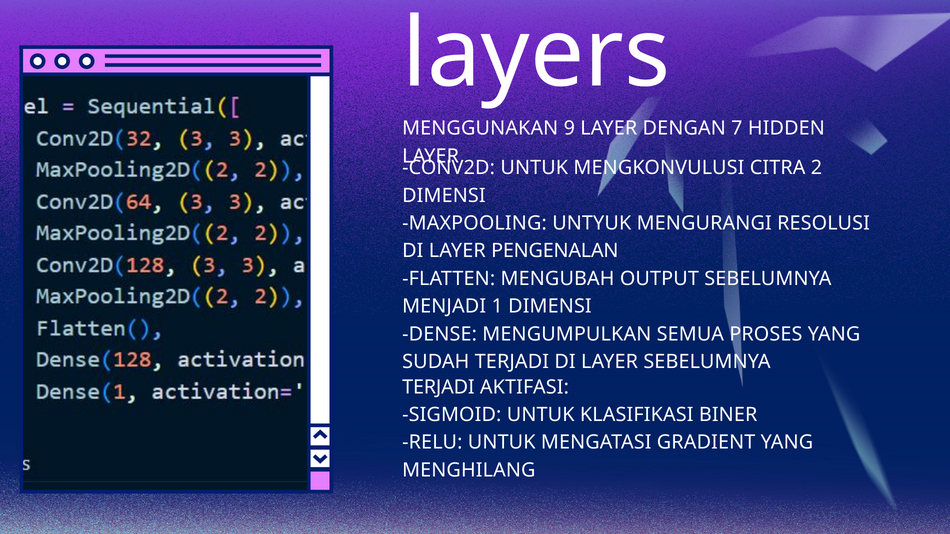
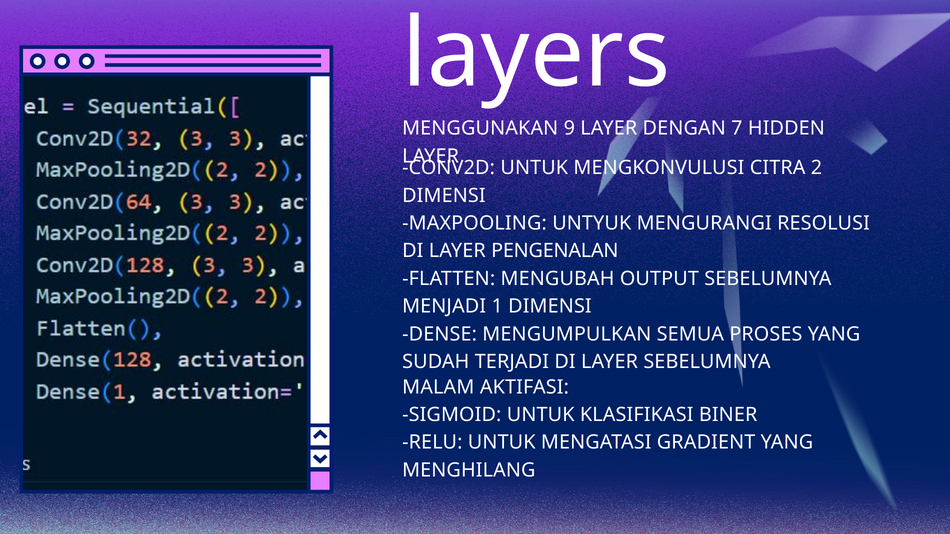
TERJADI at (438, 387): TERJADI -> MALAM
